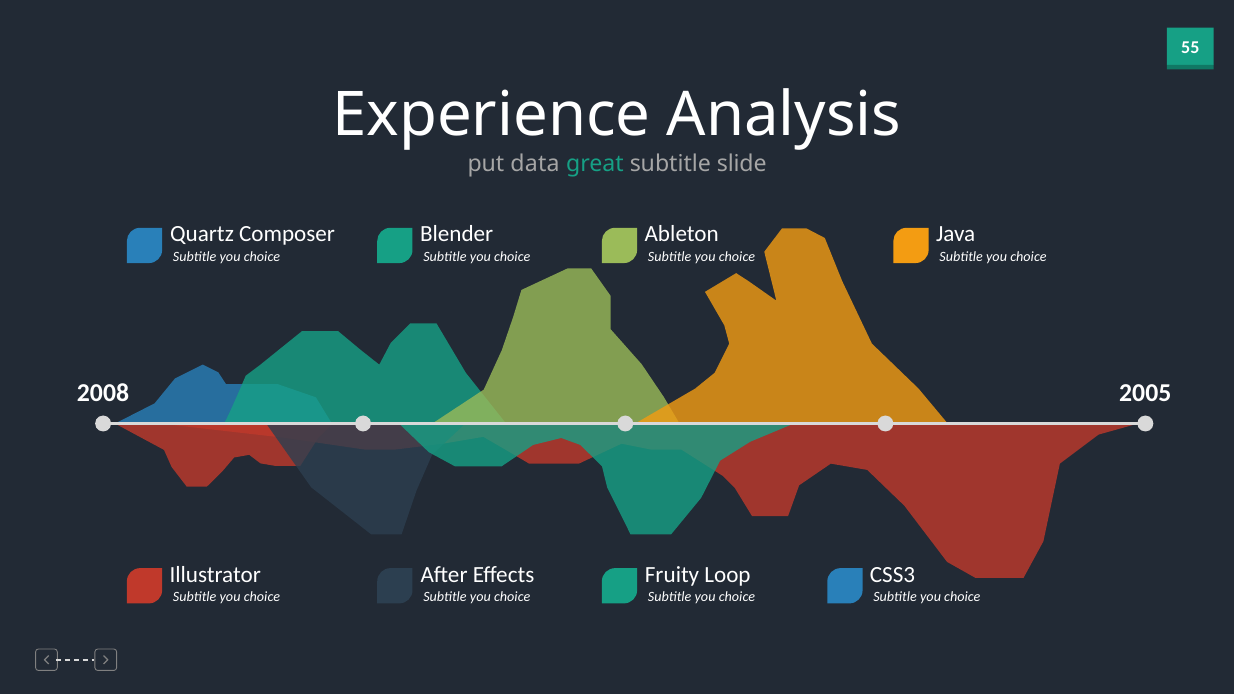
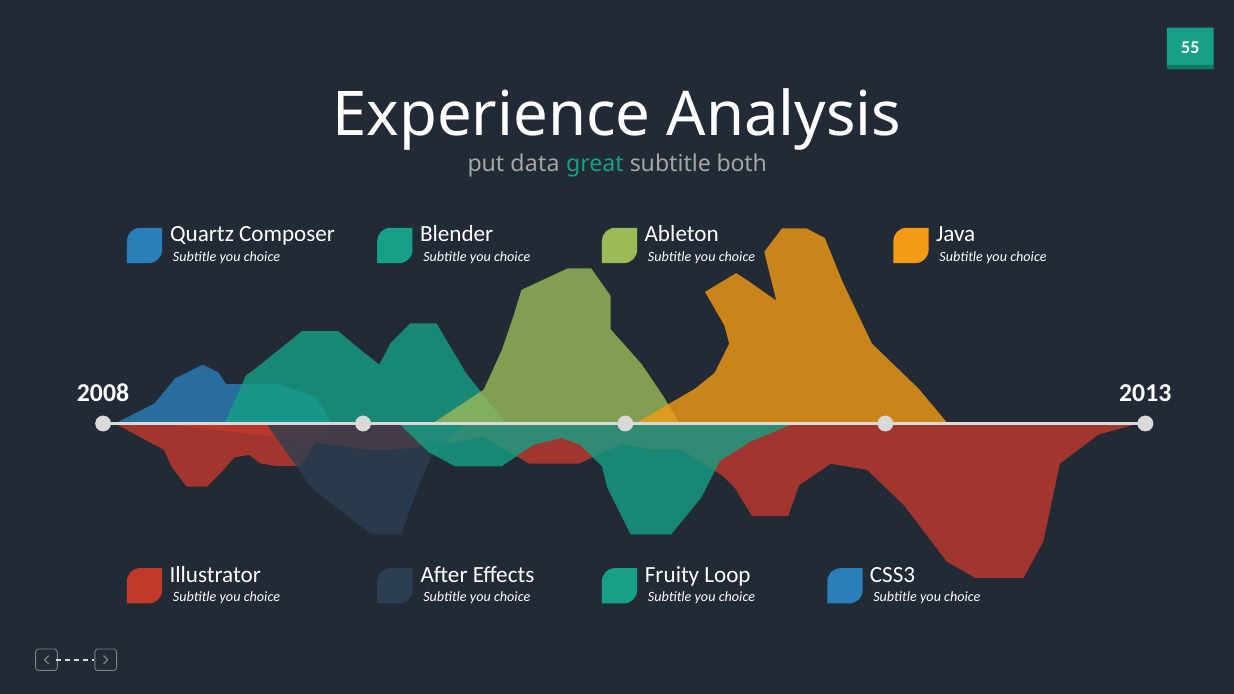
slide: slide -> both
2005: 2005 -> 2013
